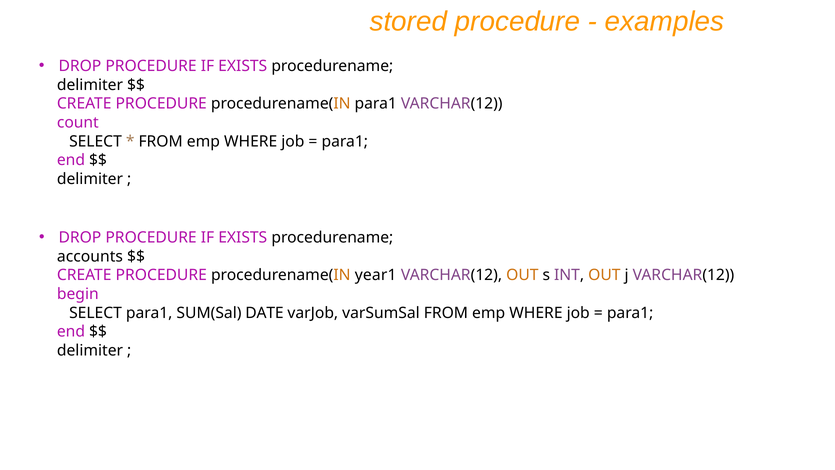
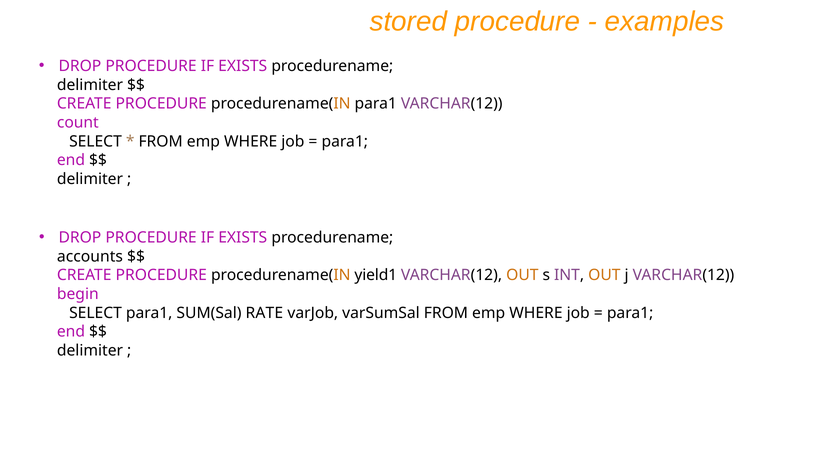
year1: year1 -> yield1
DATE: DATE -> RATE
